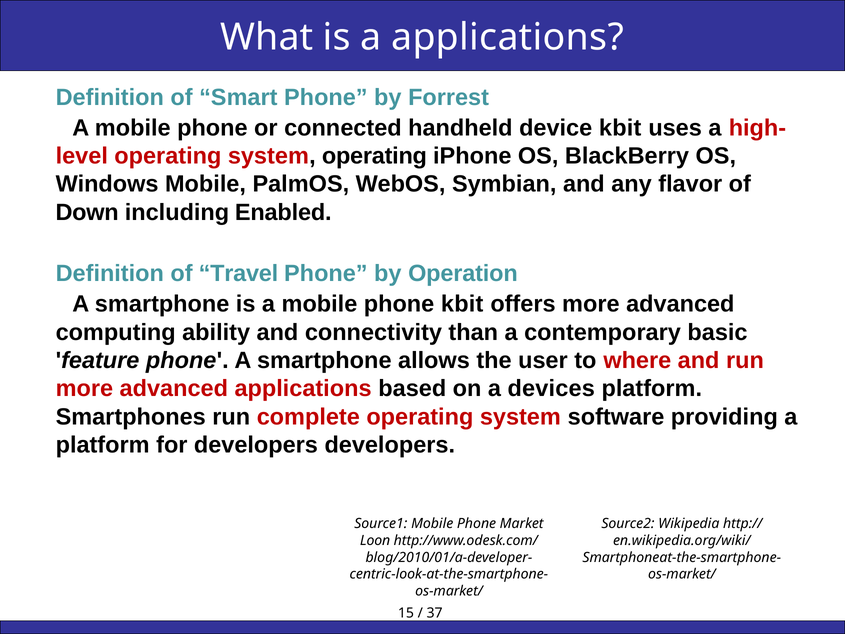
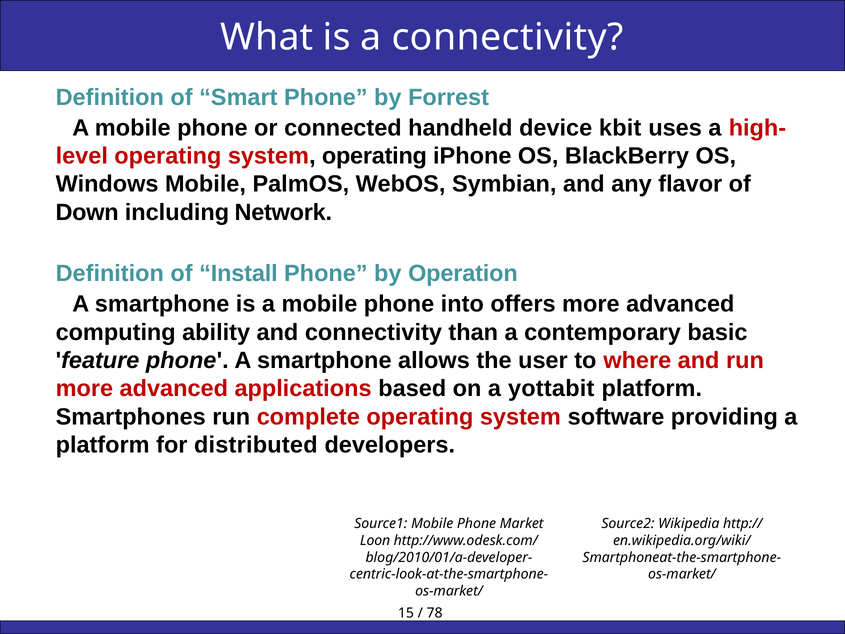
a applications: applications -> connectivity
Enabled: Enabled -> Network
Travel: Travel -> Install
phone kbit: kbit -> into
devices: devices -> yottabit
for developers: developers -> distributed
37: 37 -> 78
